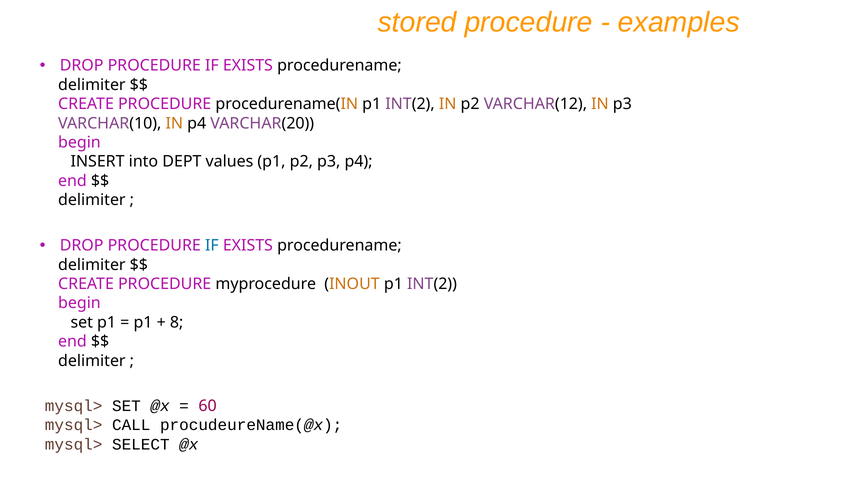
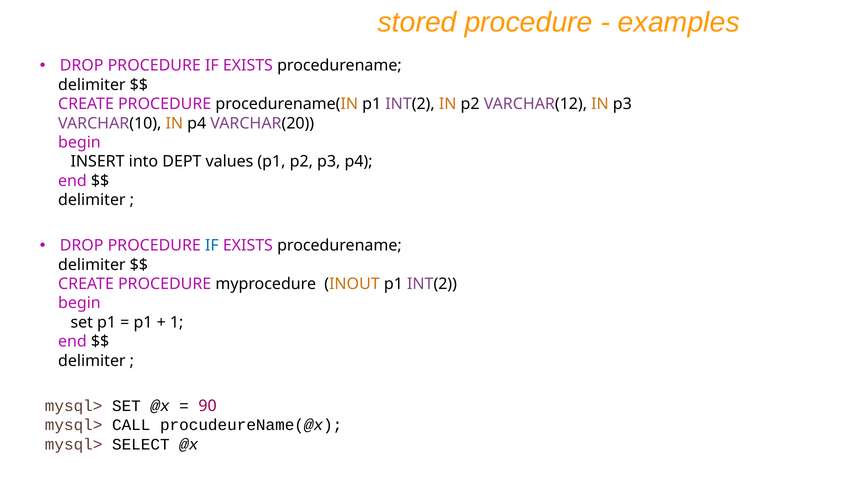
8: 8 -> 1
60: 60 -> 90
